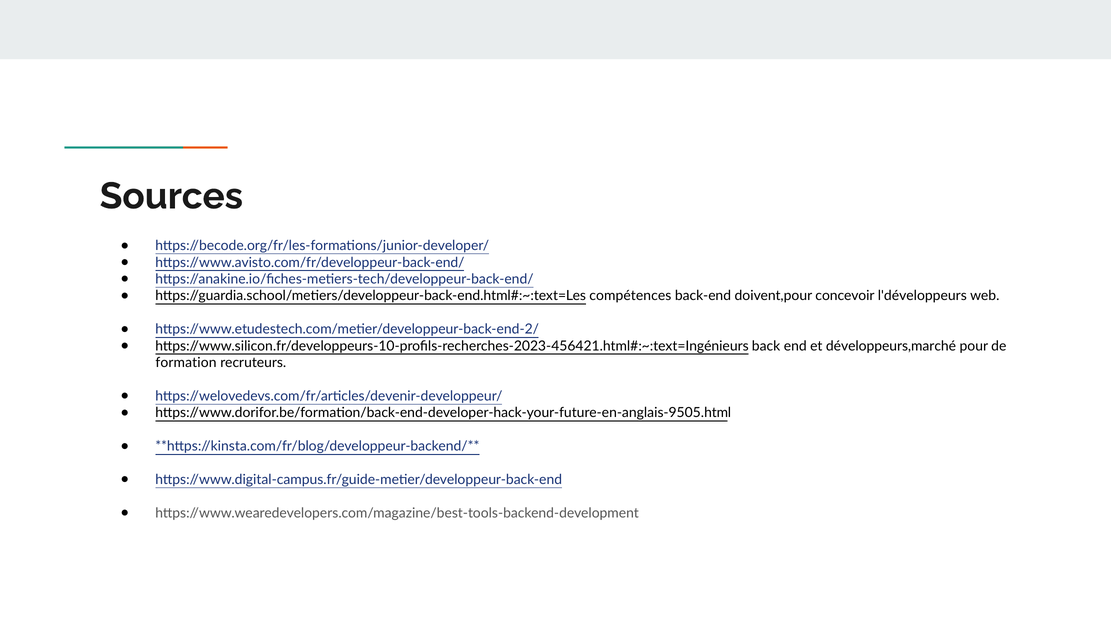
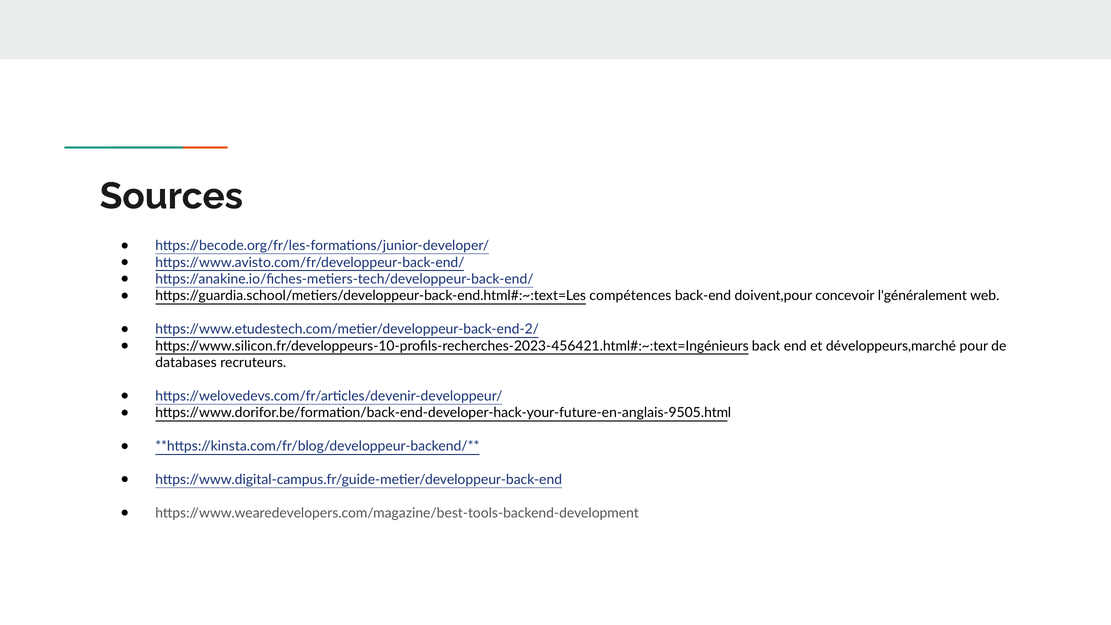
l'développeurs: l'développeurs -> l'généralement
formation: formation -> databases
